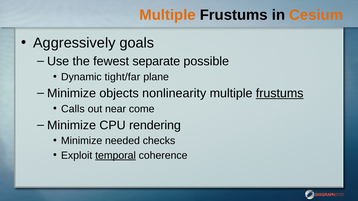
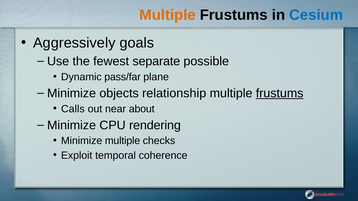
Cesium colour: orange -> blue
tight/far: tight/far -> pass/far
nonlinearity: nonlinearity -> relationship
come: come -> about
Minimize needed: needed -> multiple
temporal underline: present -> none
